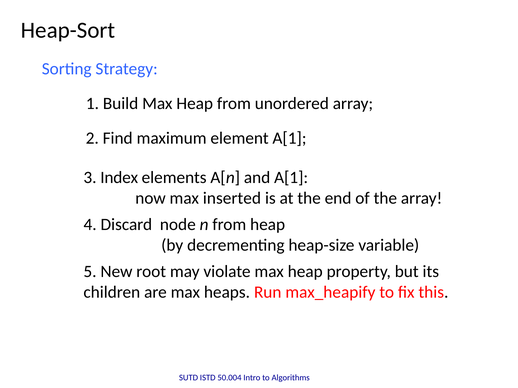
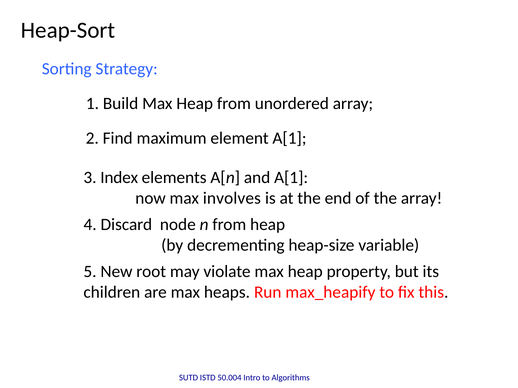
inserted: inserted -> involves
